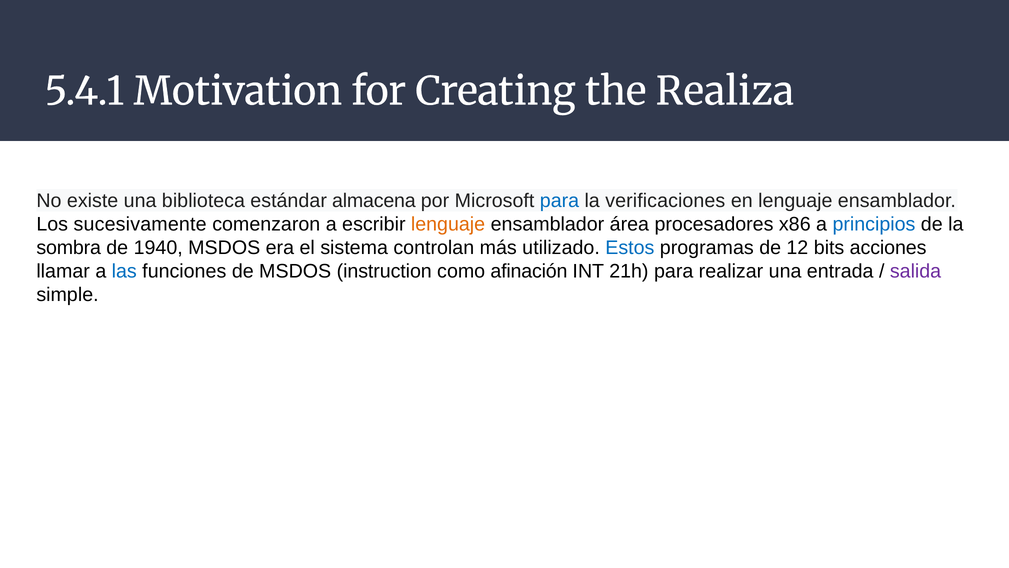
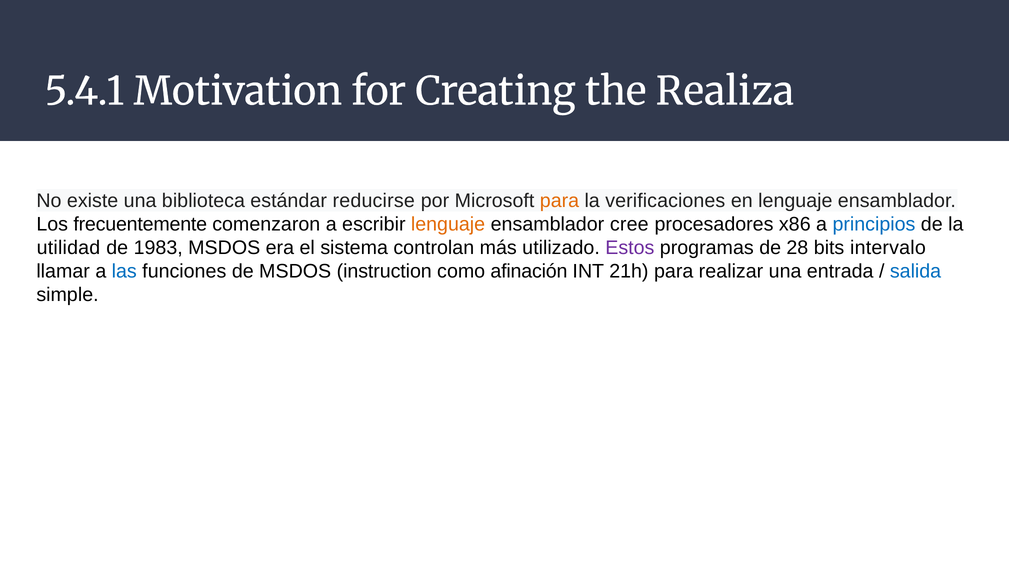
almacena: almacena -> reducirse
para at (559, 200) colour: blue -> orange
sucesivamente: sucesivamente -> frecuentemente
área: área -> cree
sombra: sombra -> utilidad
1940: 1940 -> 1983
Estos colour: blue -> purple
12: 12 -> 28
acciones: acciones -> intervalo
salida colour: purple -> blue
